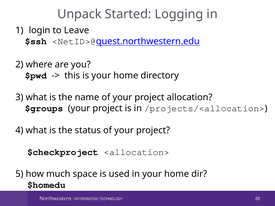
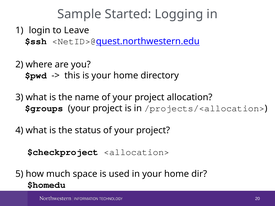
Unpack: Unpack -> Sample
